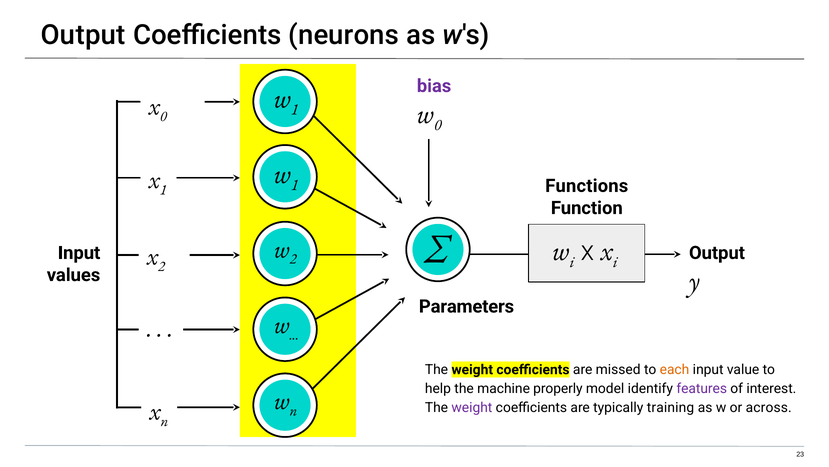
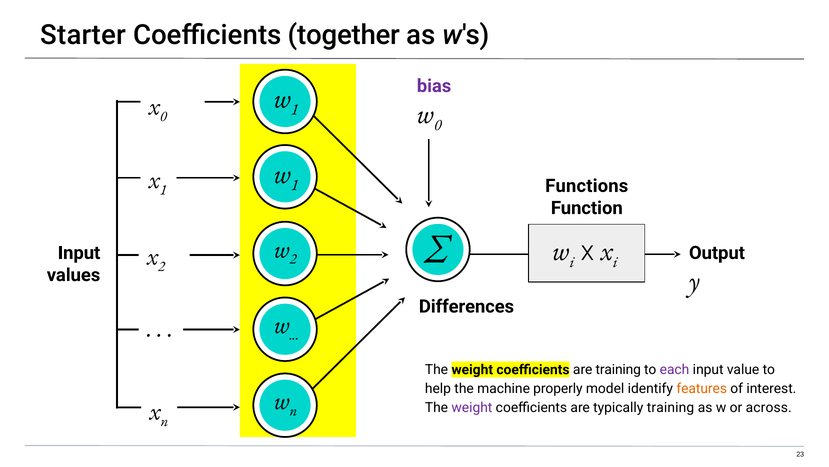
Output at (83, 35): Output -> Starter
neurons: neurons -> together
Parameters: Parameters -> Differences
are missed: missed -> training
each colour: orange -> purple
features colour: purple -> orange
